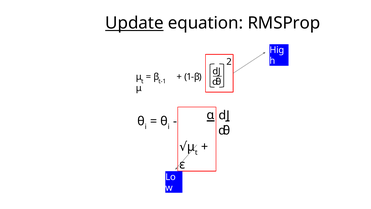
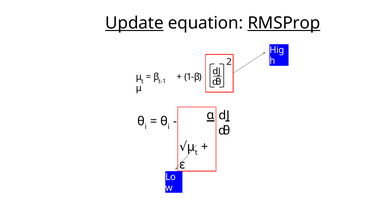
RMSProp underline: none -> present
